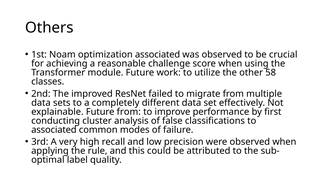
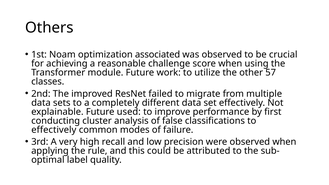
58: 58 -> 57
Future from: from -> used
associated at (54, 130): associated -> effectively
